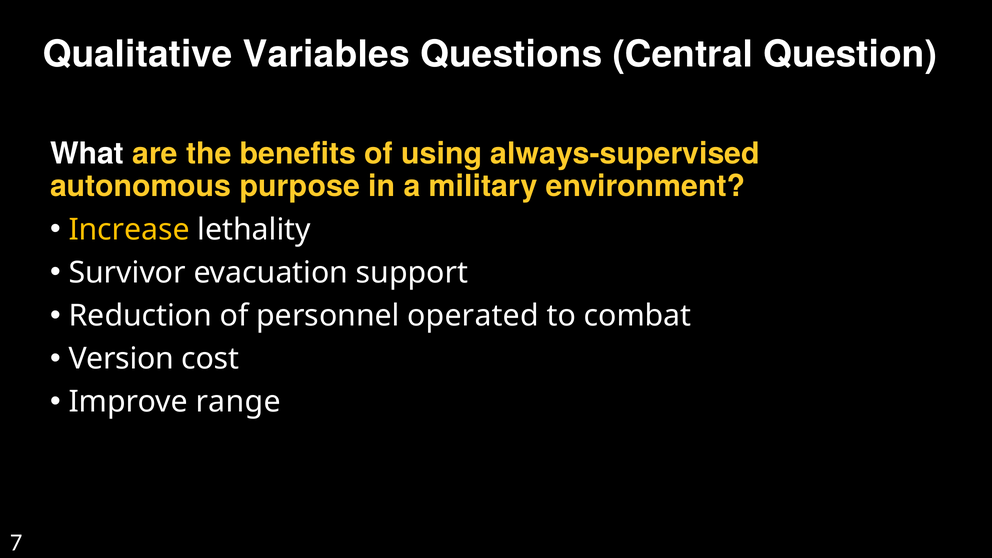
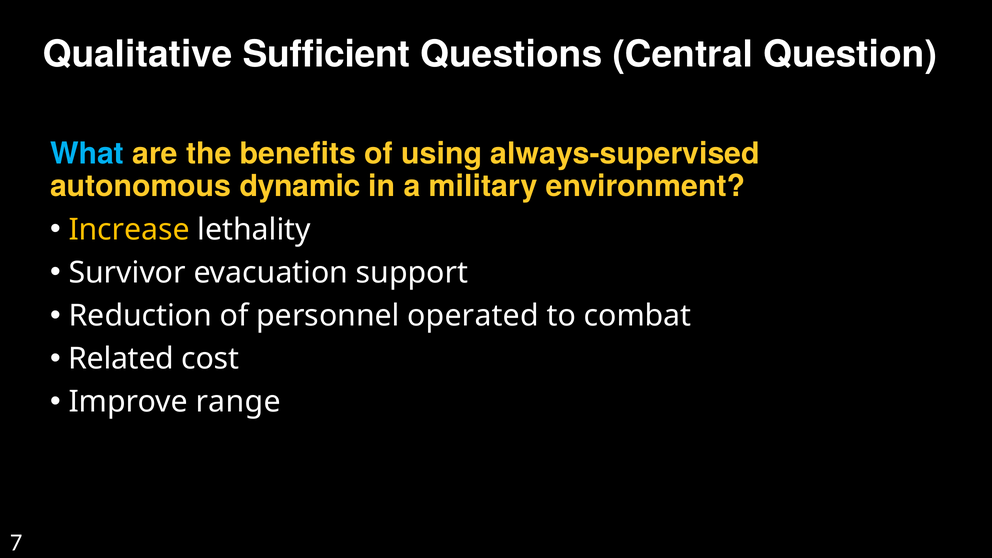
Variables: Variables -> Sufficient
What colour: white -> light blue
purpose: purpose -> dynamic
Version: Version -> Related
